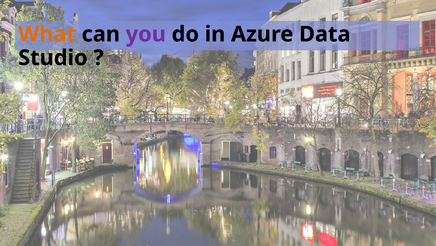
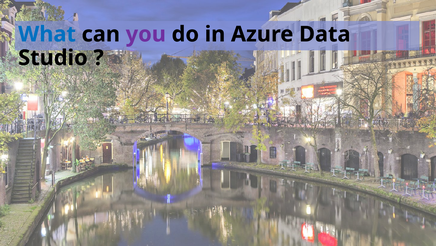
What colour: orange -> blue
